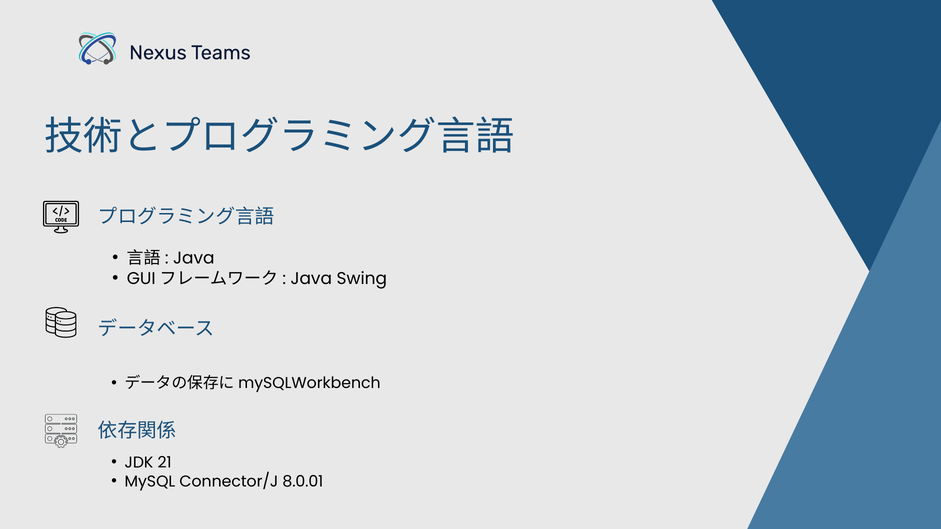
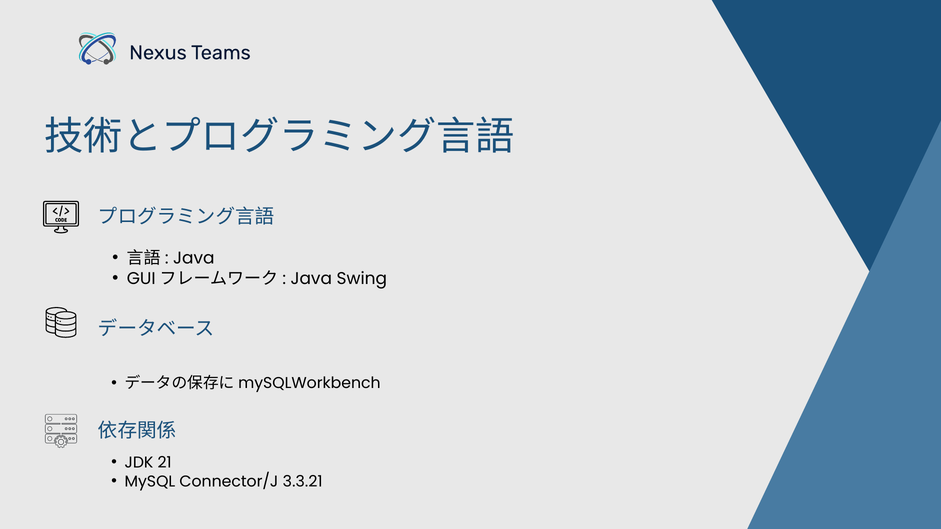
8.0.01: 8.0.01 -> 3.3.21
